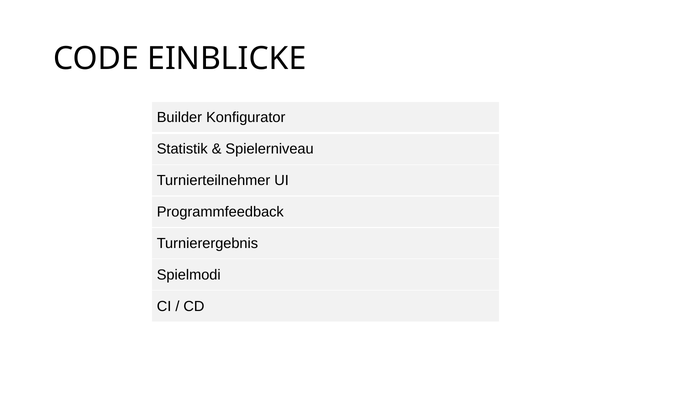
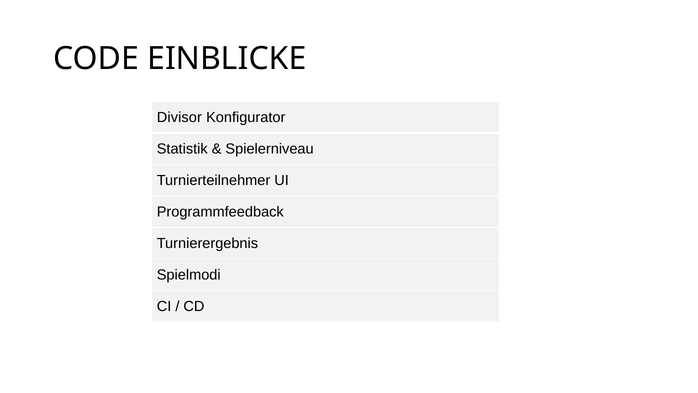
Builder: Builder -> Divisor
